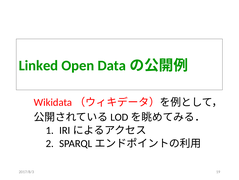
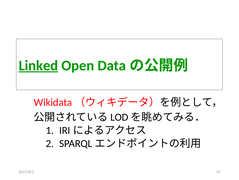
Linked underline: none -> present
